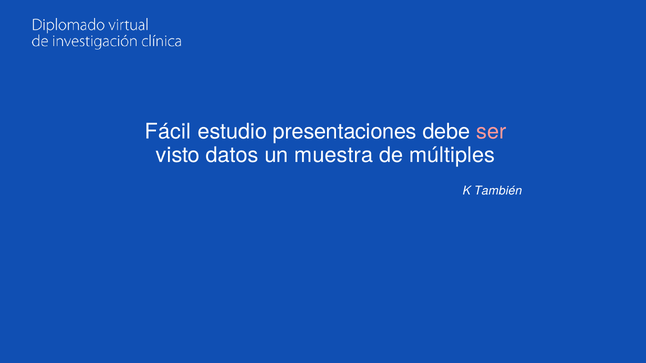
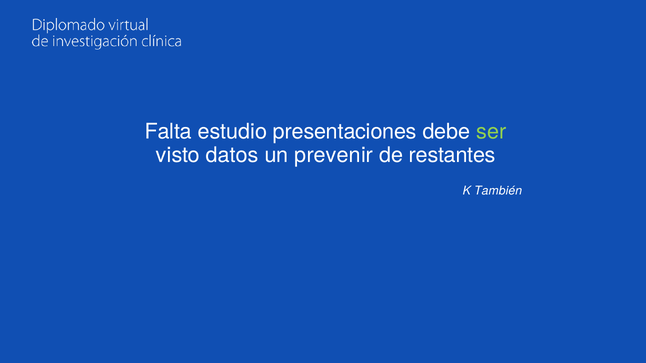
Fácil: Fácil -> Falta
ser colour: pink -> light green
muestra: muestra -> prevenir
múltiples: múltiples -> restantes
